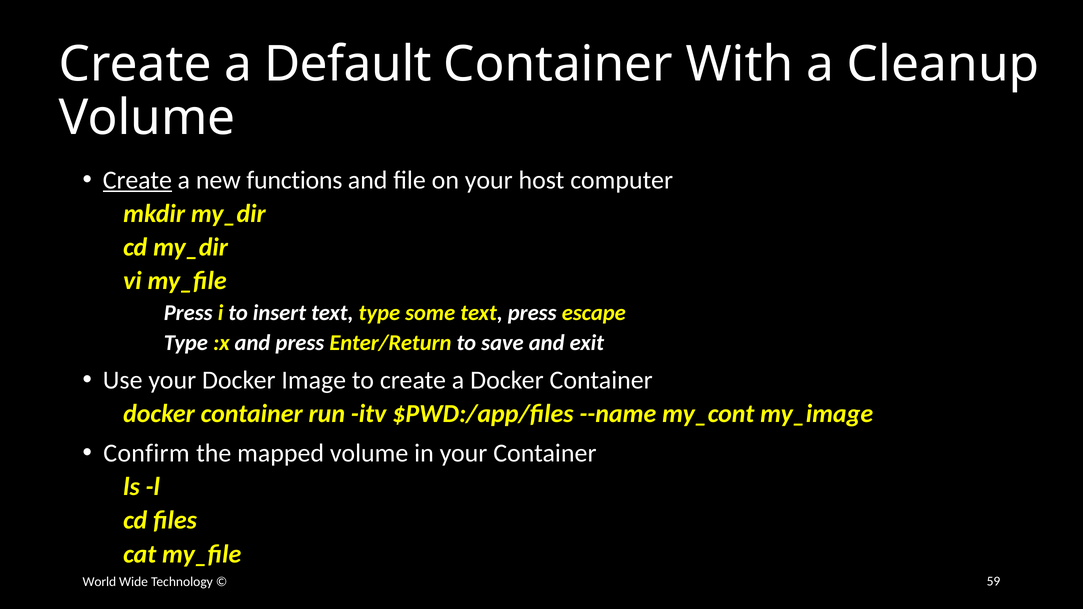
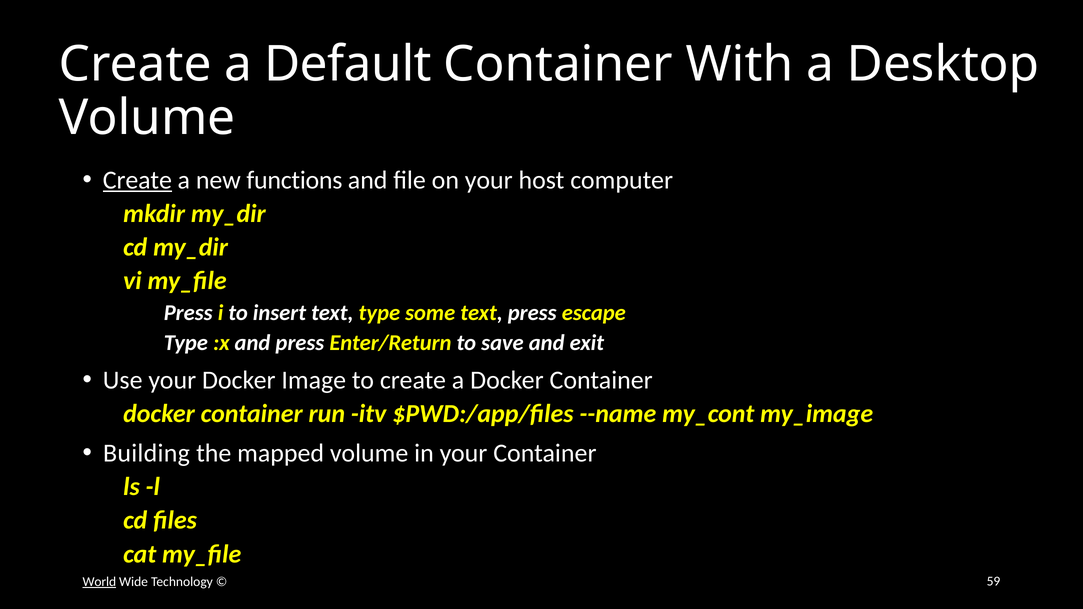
Cleanup: Cleanup -> Desktop
Confirm: Confirm -> Building
World underline: none -> present
